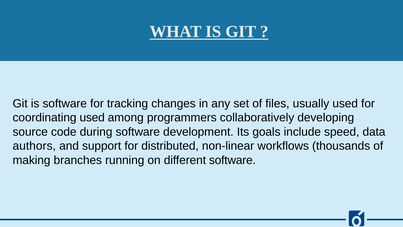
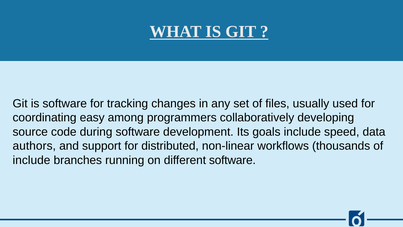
coordinating used: used -> easy
making at (32, 160): making -> include
